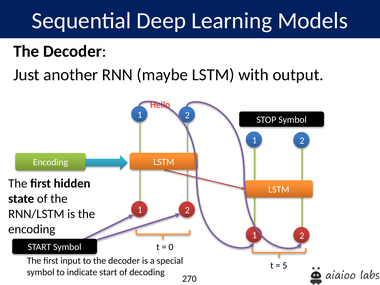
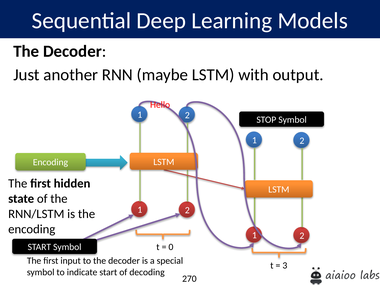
5: 5 -> 3
